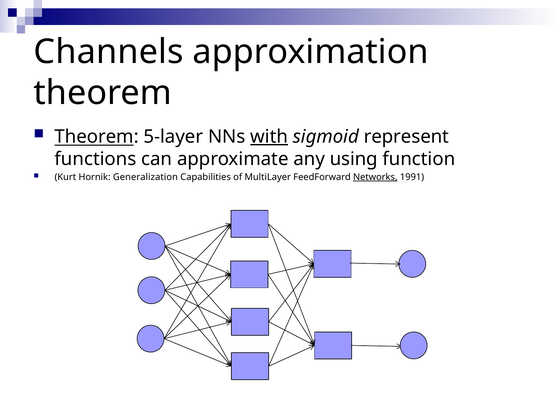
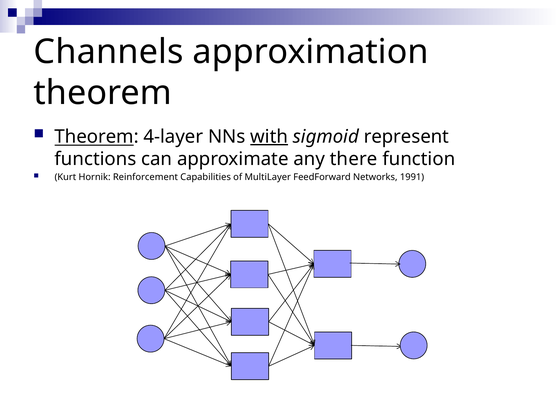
5-layer: 5-layer -> 4-layer
using: using -> there
Generalization: Generalization -> Reinforcement
Networks underline: present -> none
